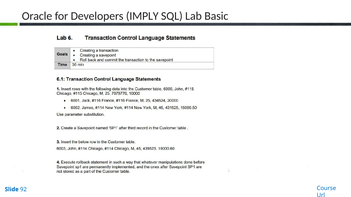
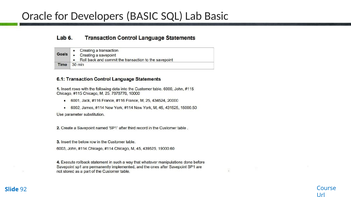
Developers IMPLY: IMPLY -> BASIC
